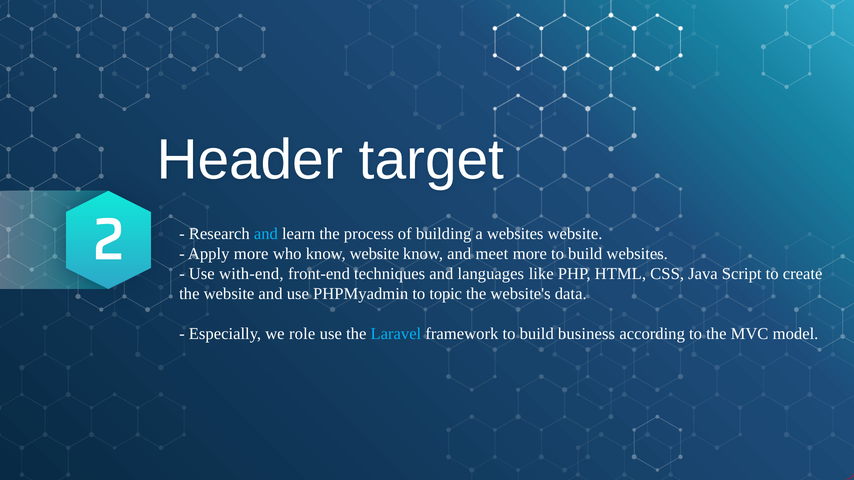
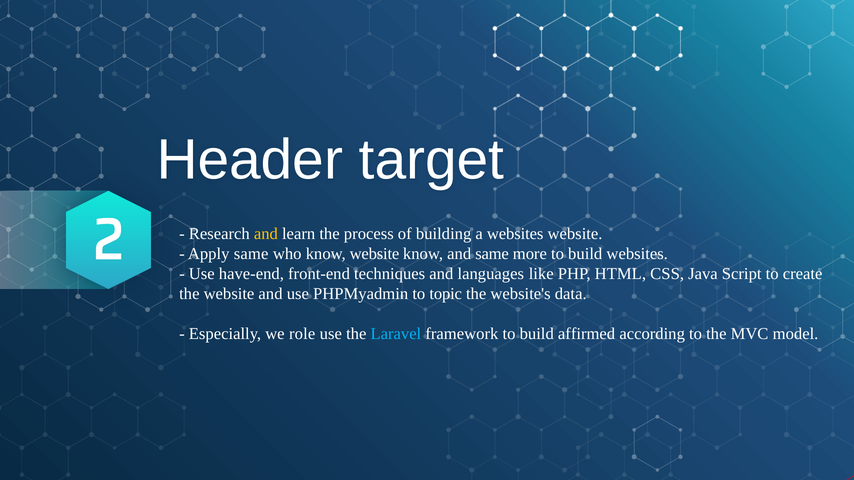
and at (266, 234) colour: light blue -> yellow
Apply more: more -> same
and meet: meet -> same
with-end: with-end -> have-end
business: business -> affirmed
